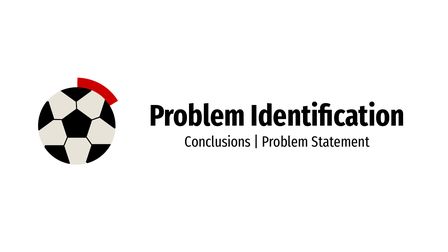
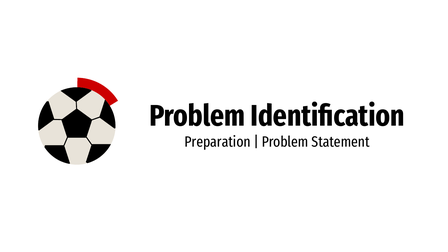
Conclusions: Conclusions -> Preparation
